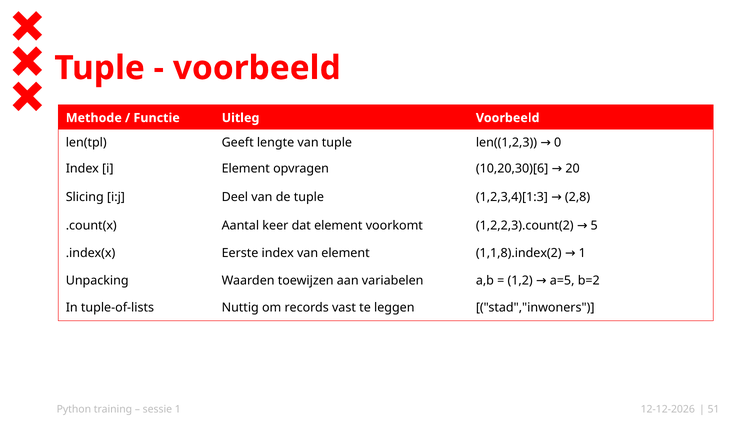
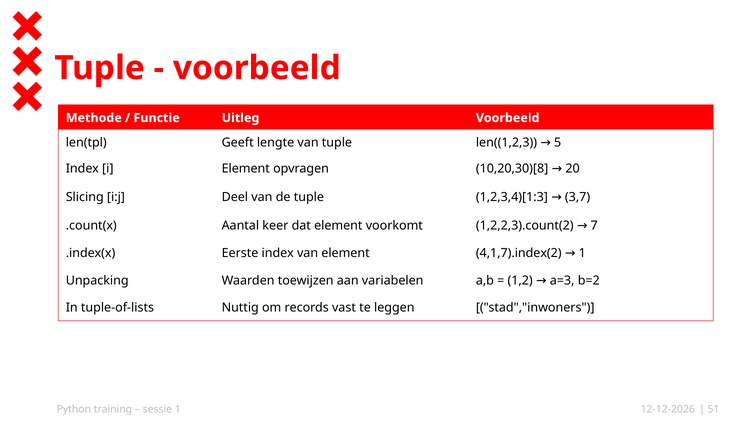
0: 0 -> 5
10,20,30)[6: 10,20,30)[6 -> 10,20,30)[8
2,8: 2,8 -> 3,7
5: 5 -> 7
1,1,8).index(2: 1,1,8).index(2 -> 4,1,7).index(2
a=5: a=5 -> a=3
